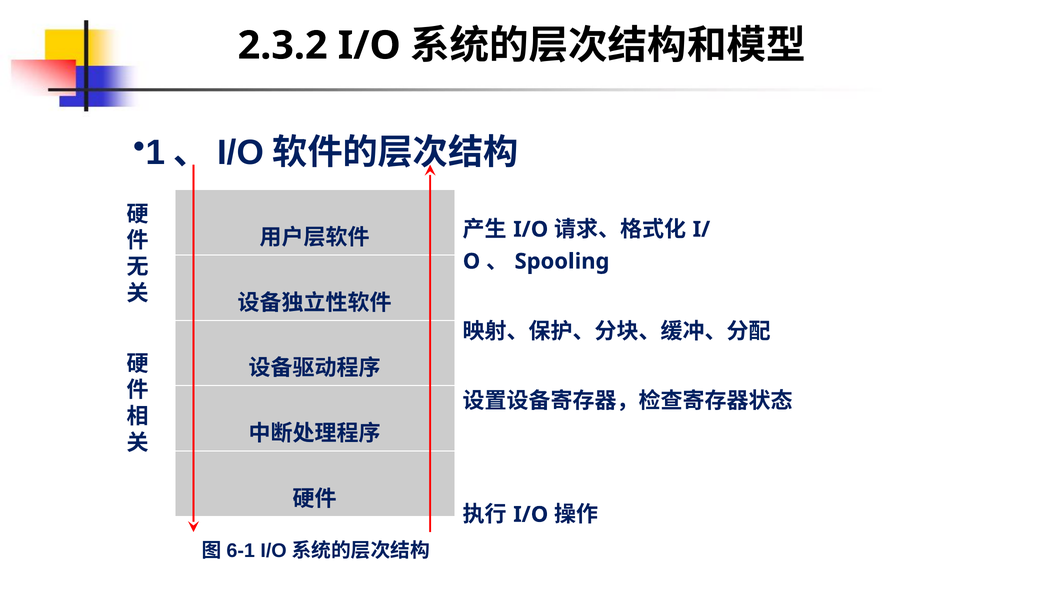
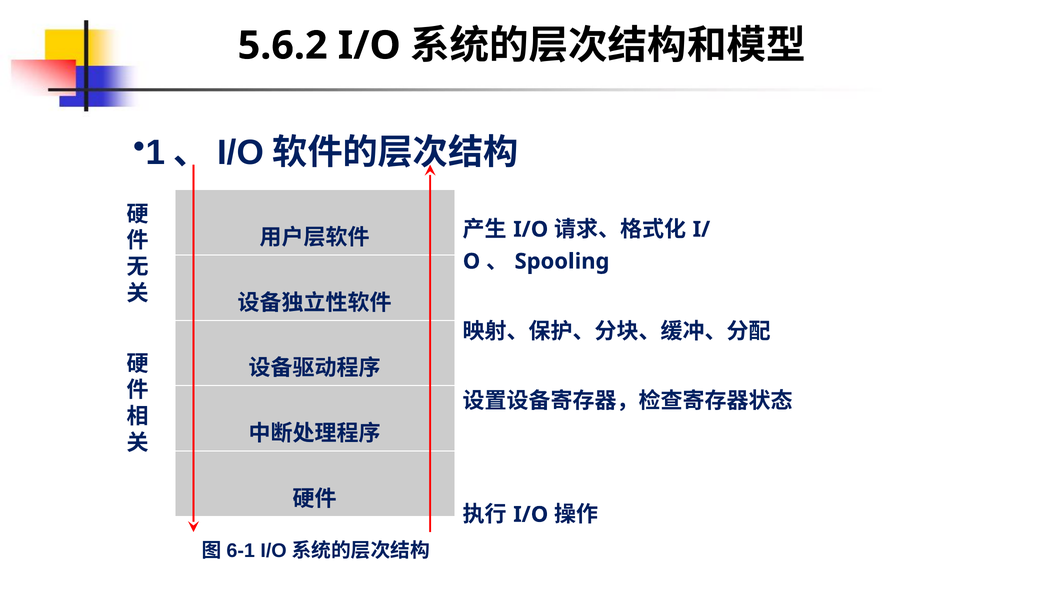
2.3.2: 2.3.2 -> 5.6.2
